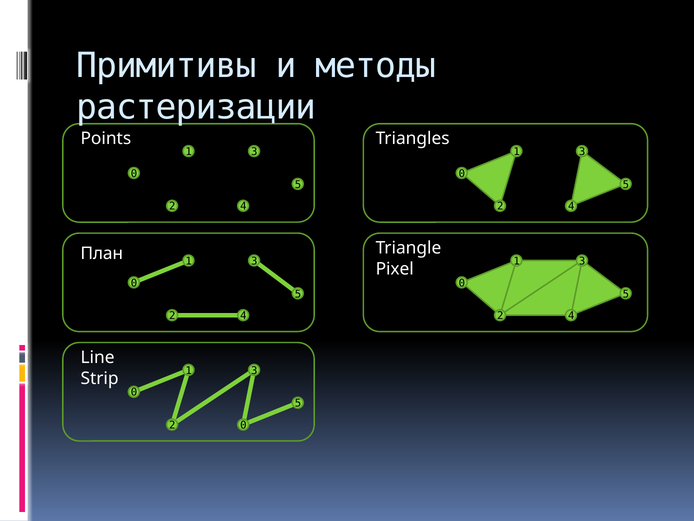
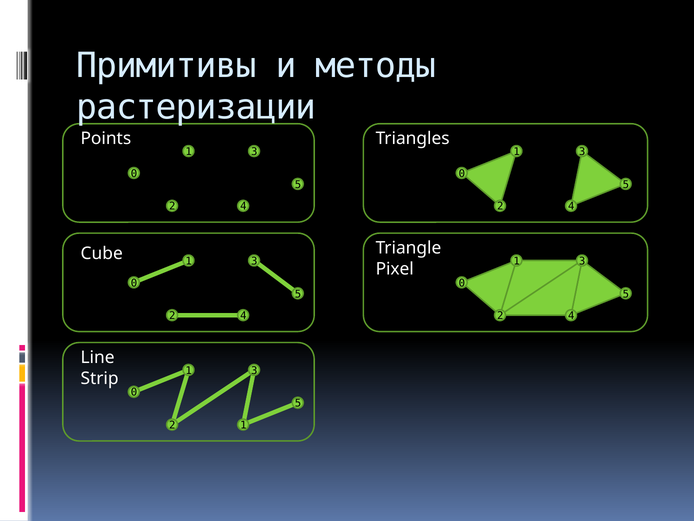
План: План -> Cube
2 0: 0 -> 1
